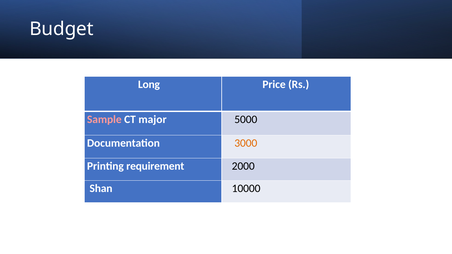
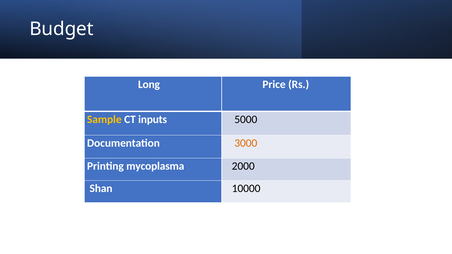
Sample colour: pink -> yellow
major: major -> inputs
requirement: requirement -> mycoplasma
